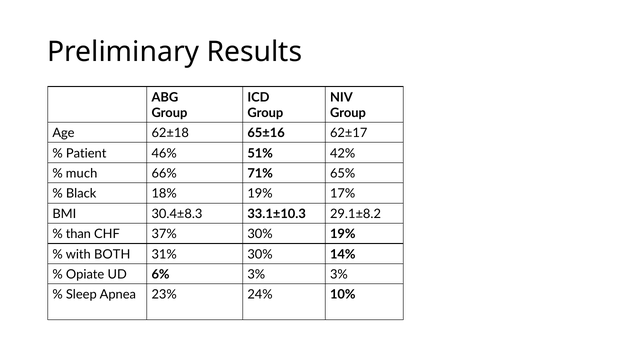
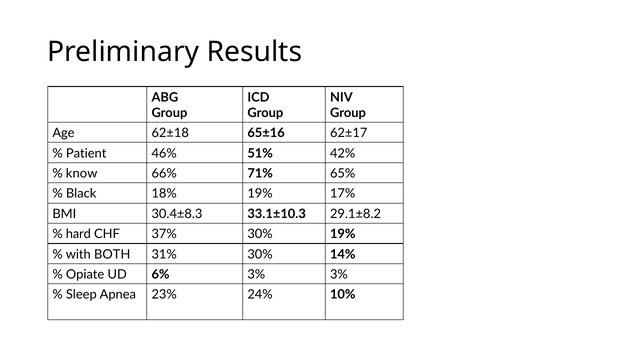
much: much -> know
than: than -> hard
